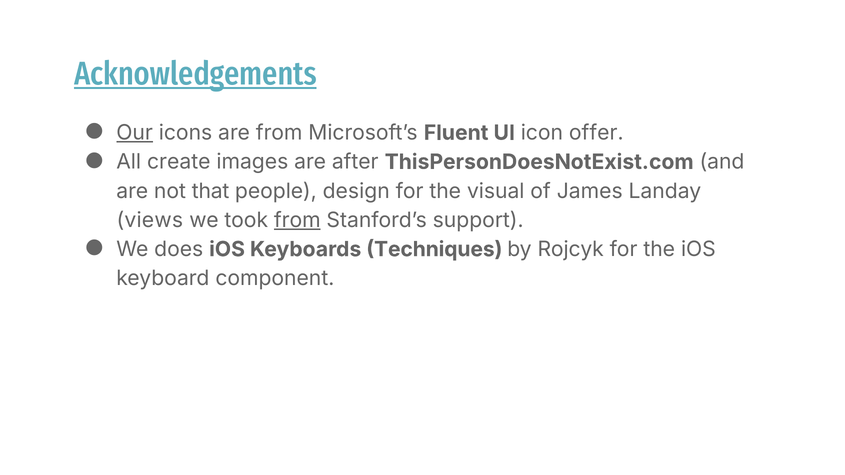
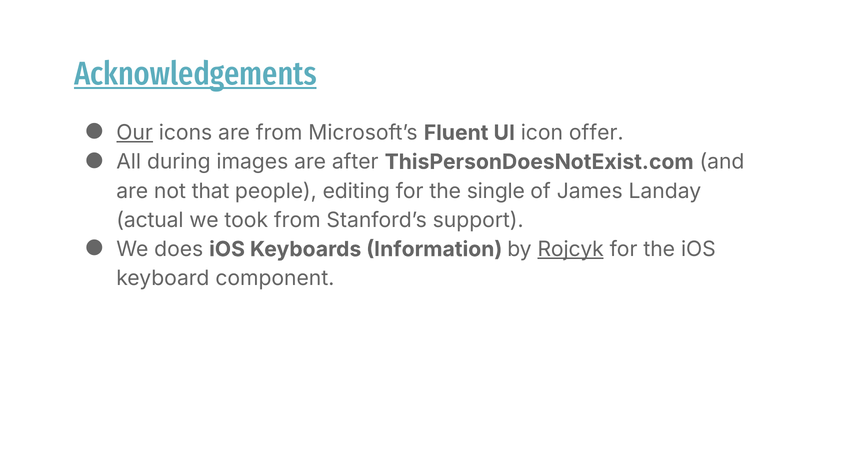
create: create -> during
design: design -> editing
visual: visual -> single
views: views -> actual
from at (297, 220) underline: present -> none
Techniques: Techniques -> Information
Rojcyk underline: none -> present
